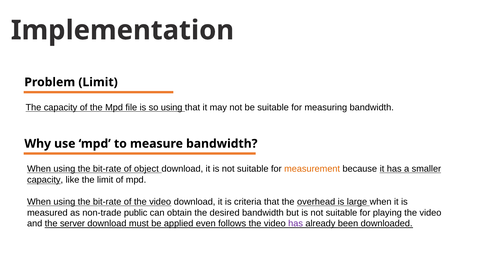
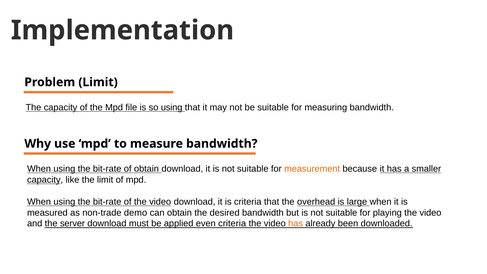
of object: object -> obtain
public: public -> demo
even follows: follows -> criteria
has at (296, 224) colour: purple -> orange
